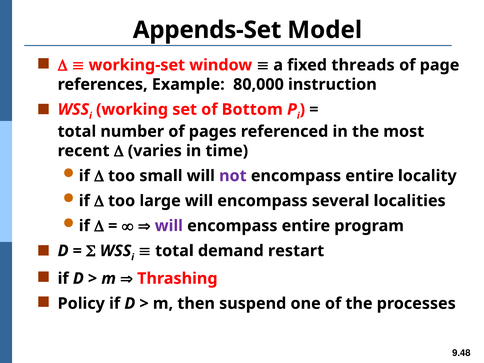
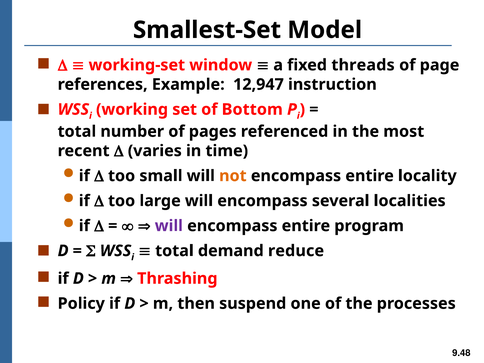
Appends-Set: Appends-Set -> Smallest-Set
80,000: 80,000 -> 12,947
not colour: purple -> orange
restart: restart -> reduce
